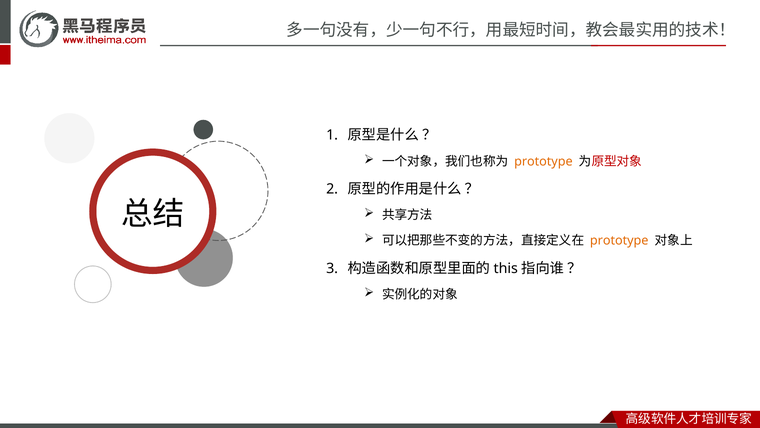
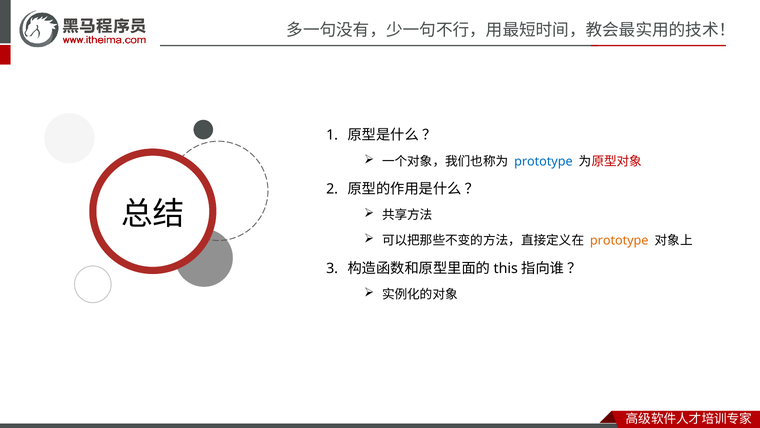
prototype at (543, 161) colour: orange -> blue
